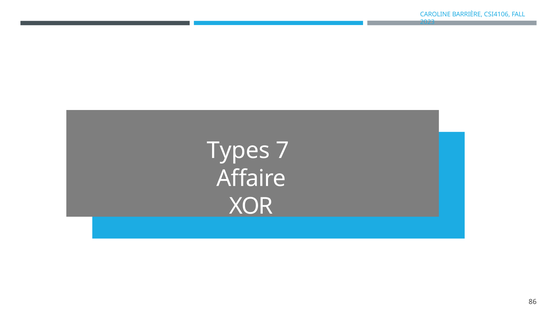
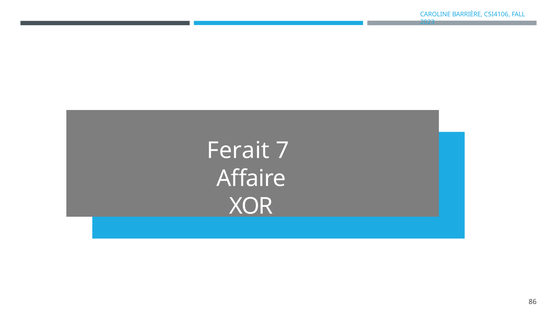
Types: Types -> Ferait
